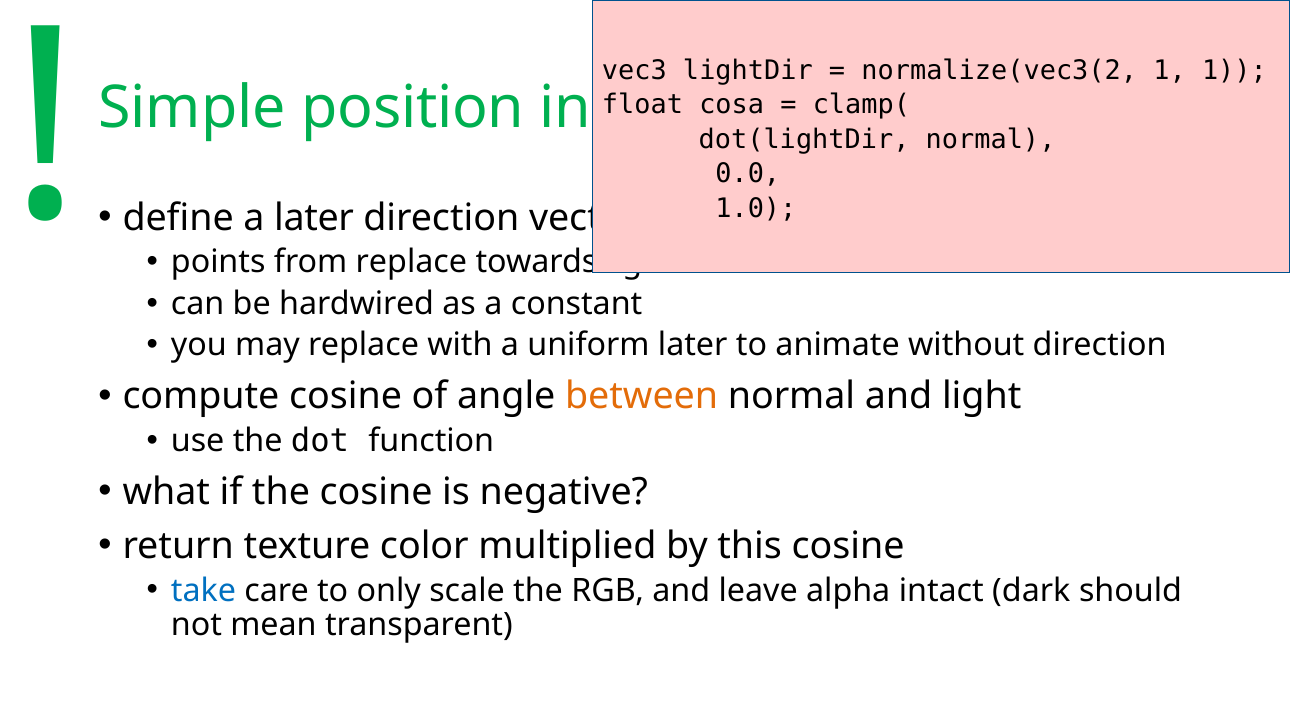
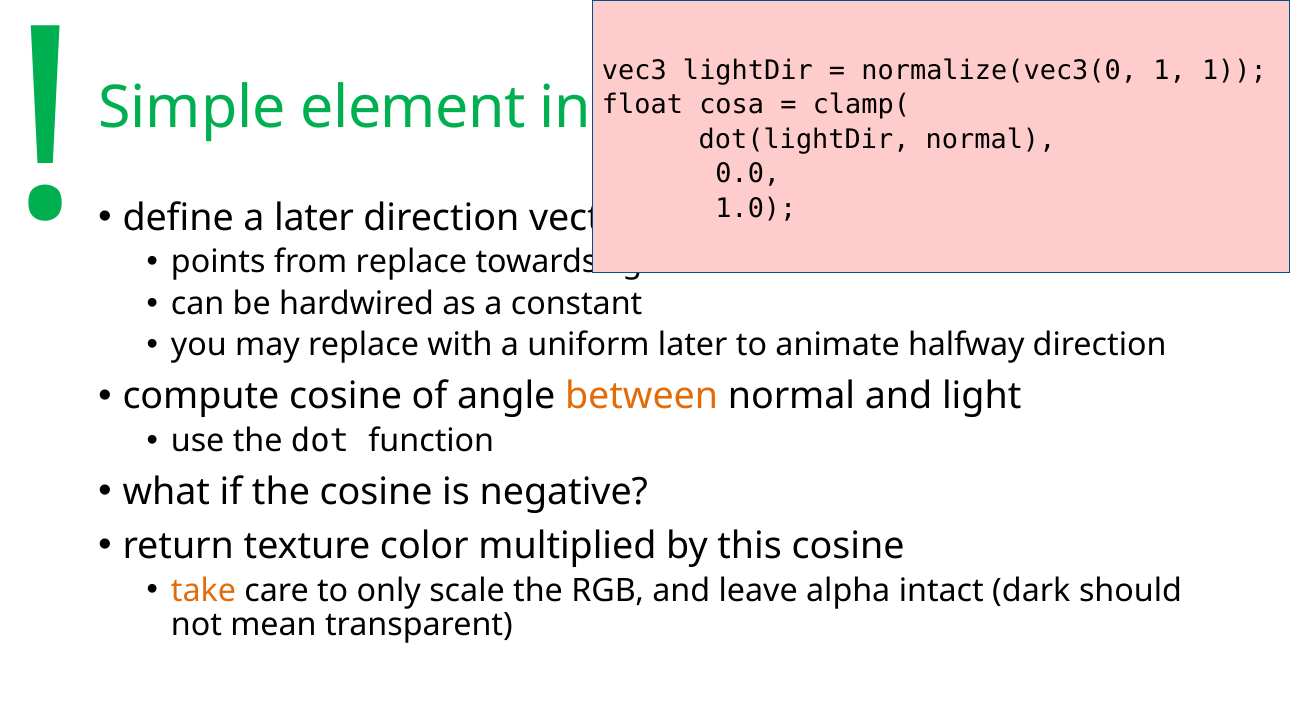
normalize(vec3(2: normalize(vec3(2 -> normalize(vec3(0
position: position -> element
without: without -> halfway
take colour: blue -> orange
